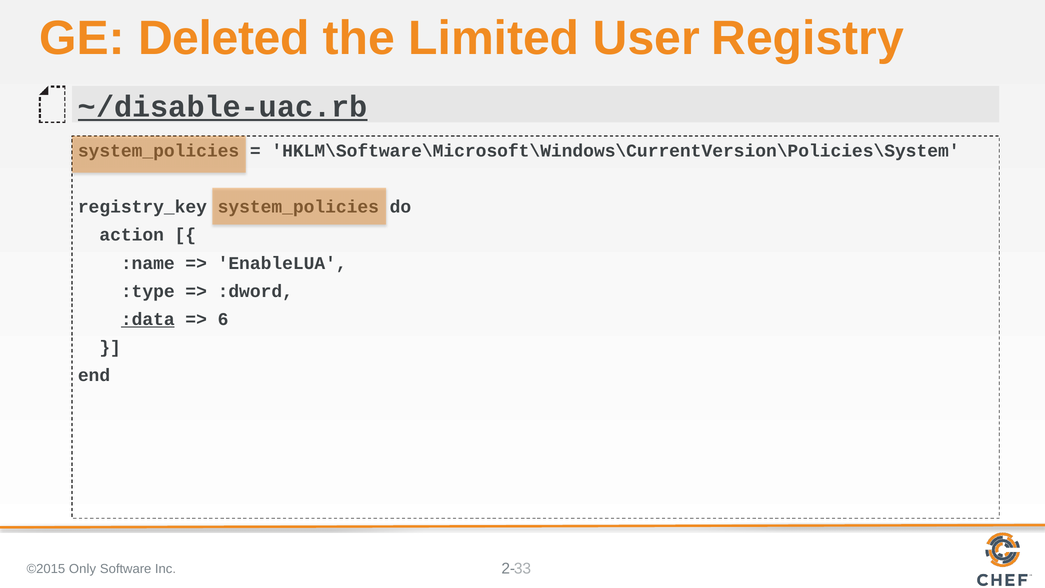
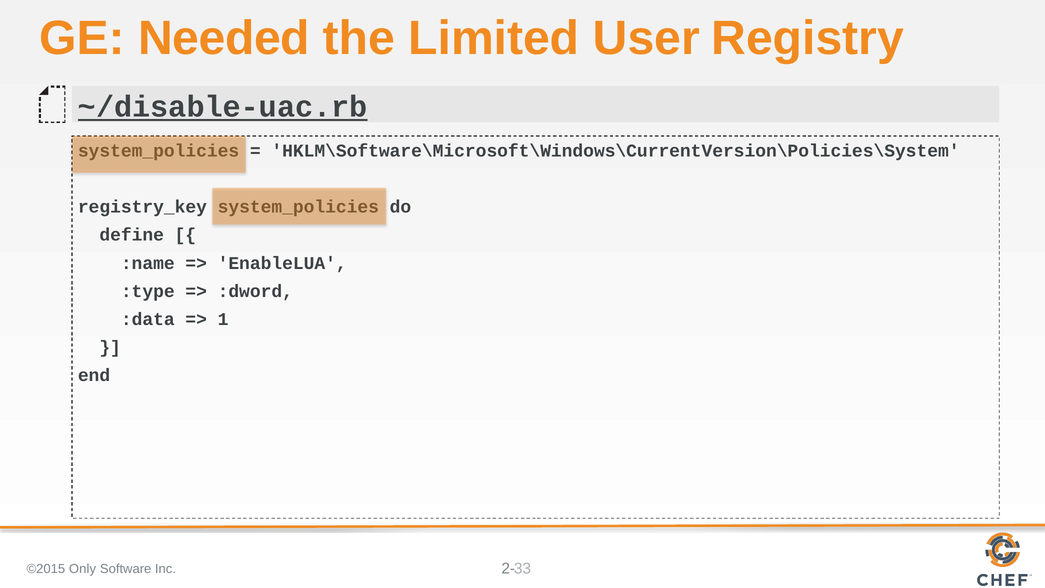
Deleted: Deleted -> Needed
action: action -> define
:data underline: present -> none
6: 6 -> 1
